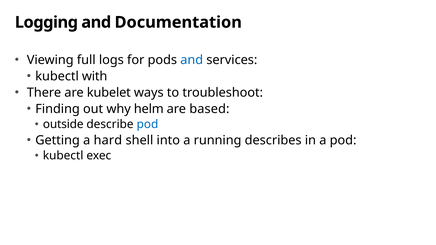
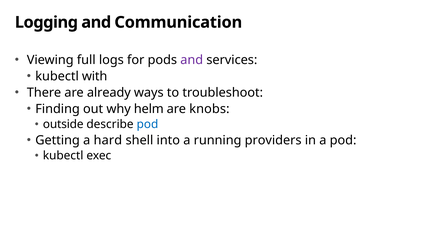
Documentation: Documentation -> Communication
and at (192, 60) colour: blue -> purple
kubelet: kubelet -> already
based: based -> knobs
describes: describes -> providers
